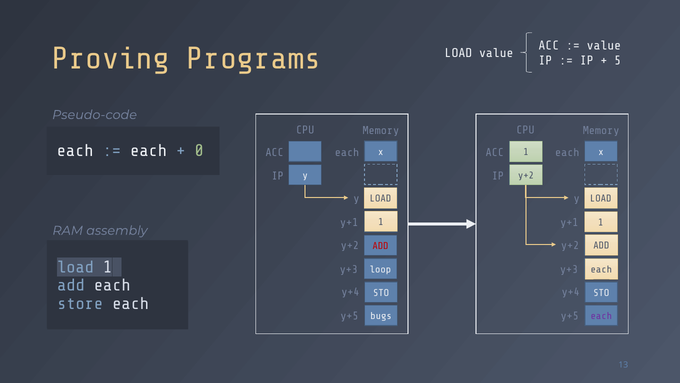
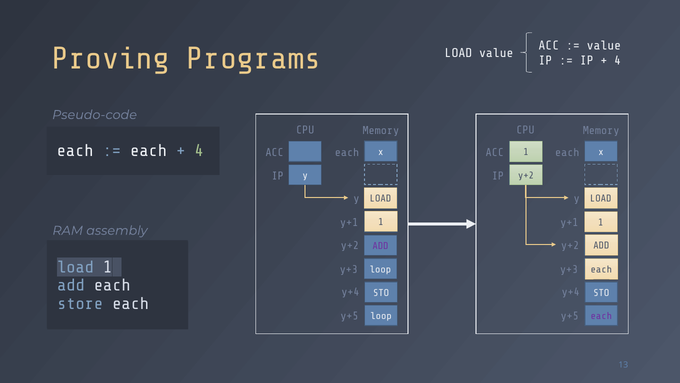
5 at (618, 61): 5 -> 4
0 at (199, 151): 0 -> 4
ADD at (380, 246) colour: red -> purple
bugs at (381, 316): bugs -> loop
